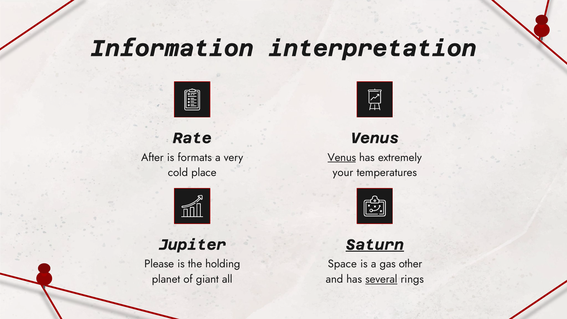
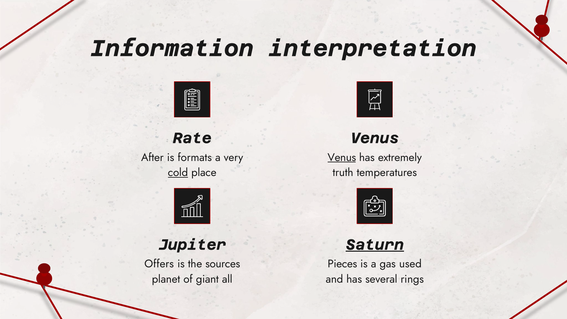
cold underline: none -> present
your: your -> truth
Please: Please -> Offers
holding: holding -> sources
Space: Space -> Pieces
other: other -> used
several underline: present -> none
